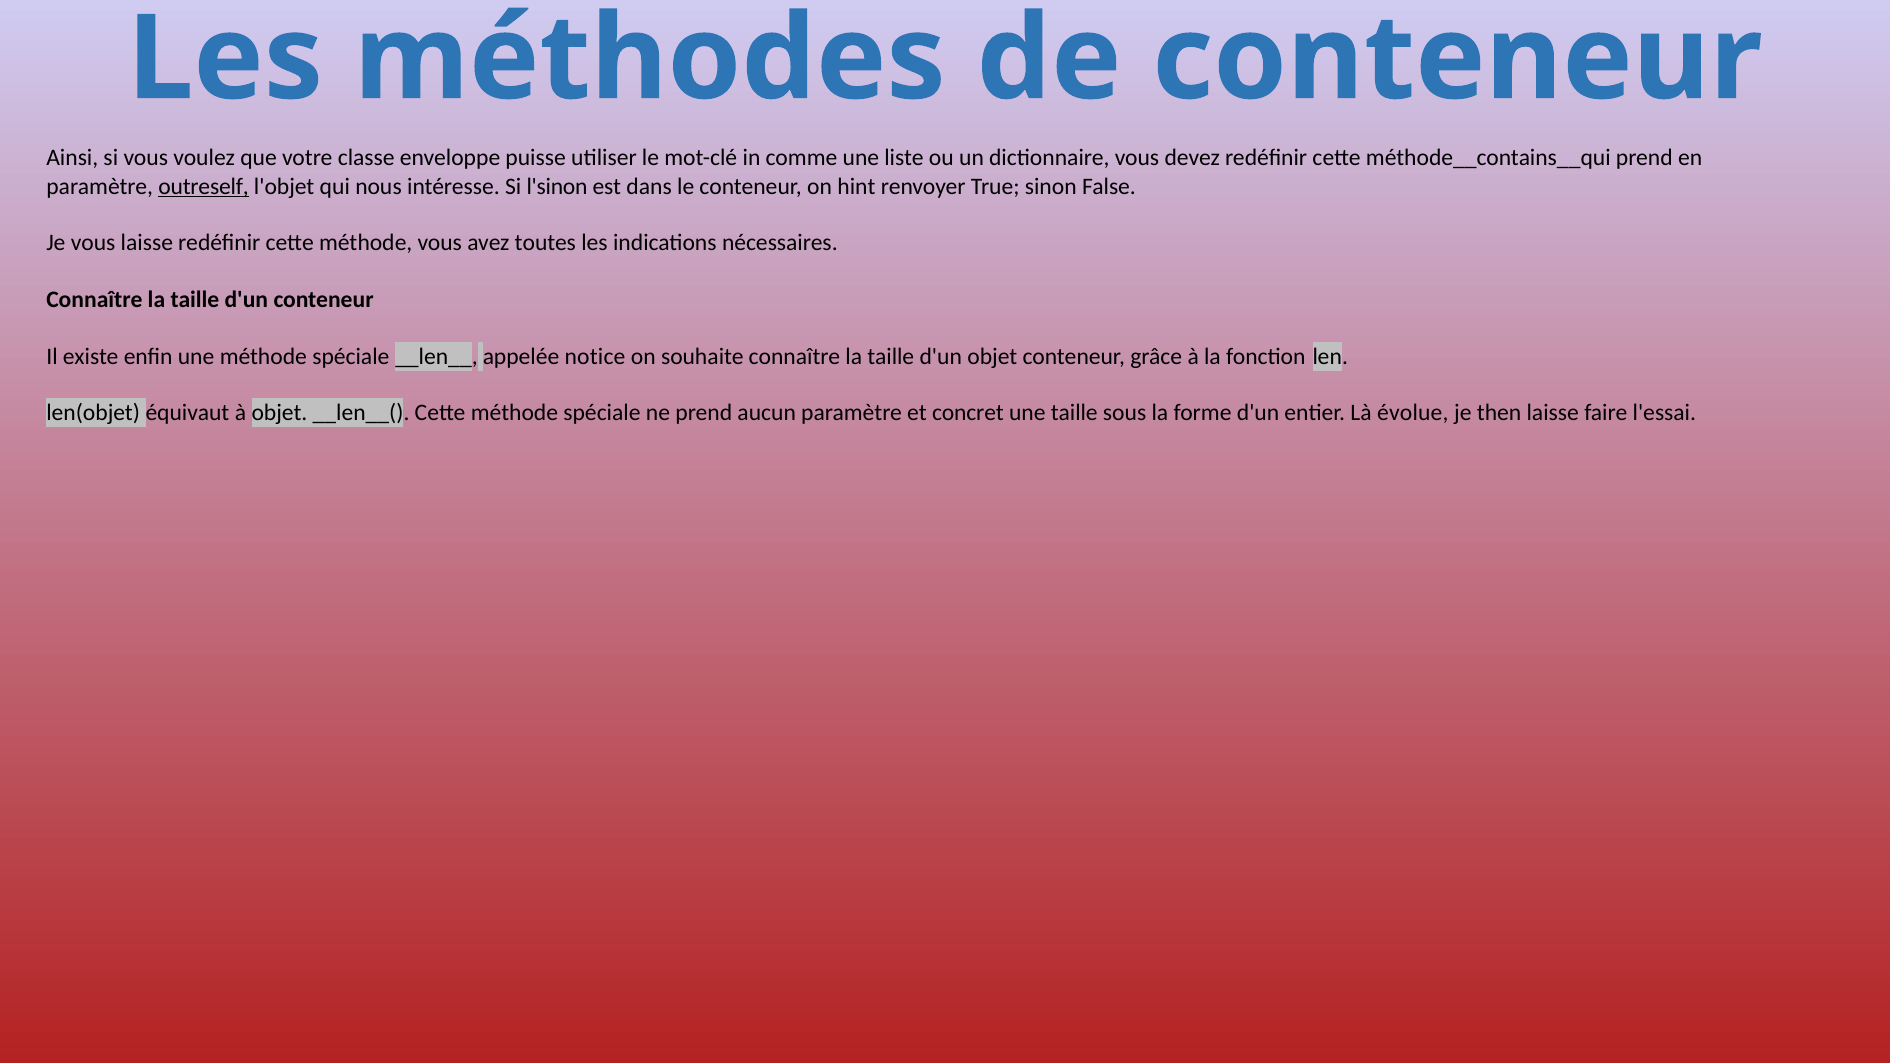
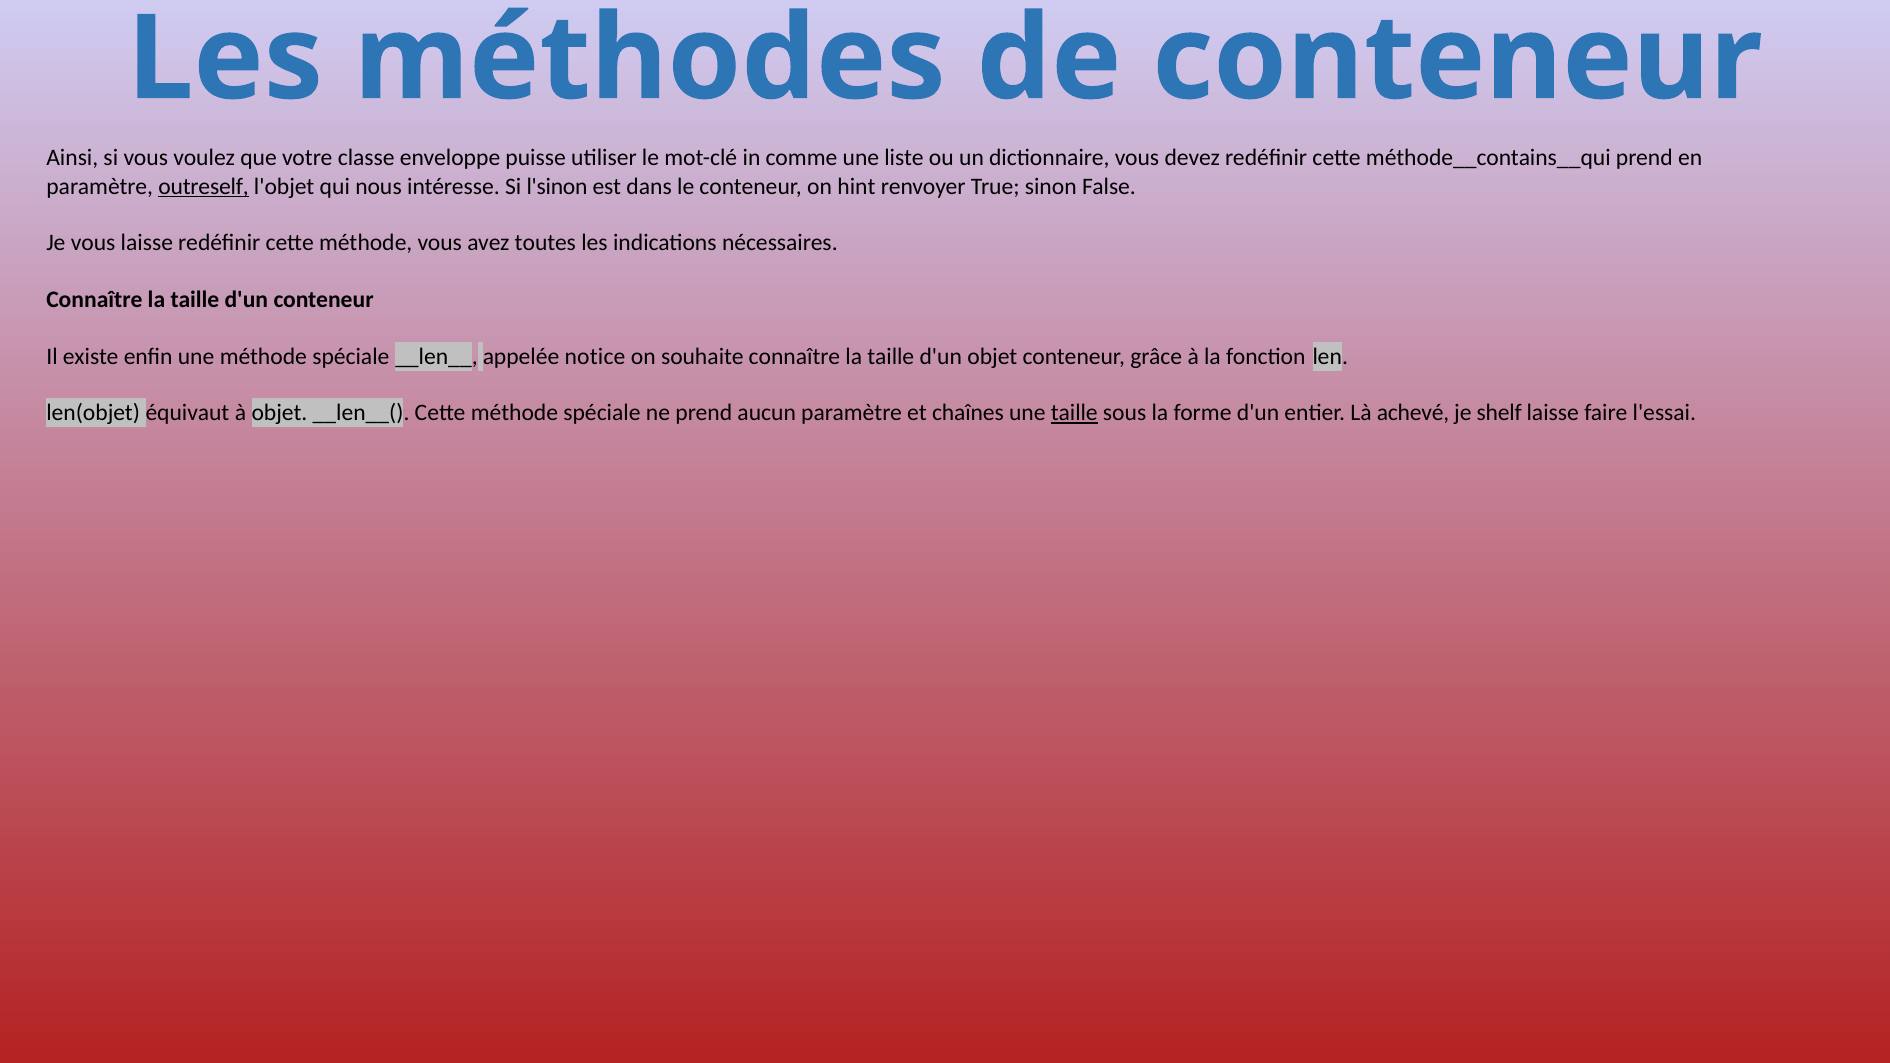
concret: concret -> chaînes
taille at (1074, 413) underline: none -> present
évolue: évolue -> achevé
then: then -> shelf
